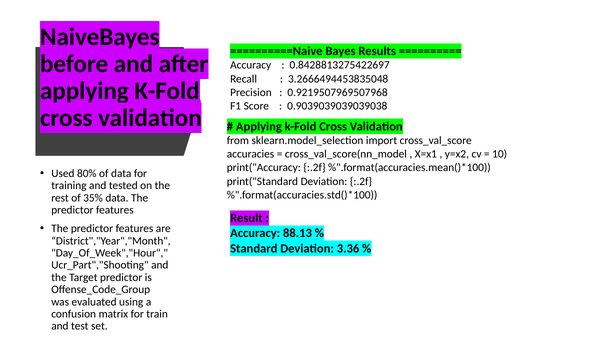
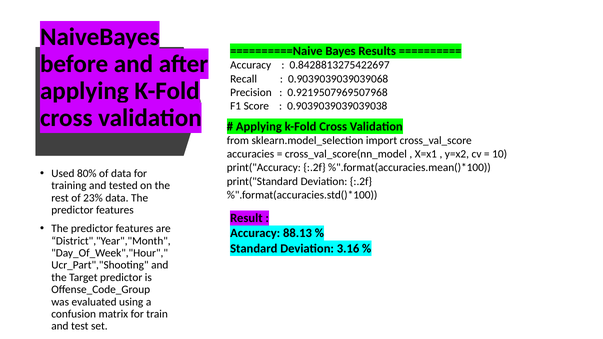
3.2666494453835048: 3.2666494453835048 -> 0.9039039039039068
35%: 35% -> 23%
3.36: 3.36 -> 3.16
